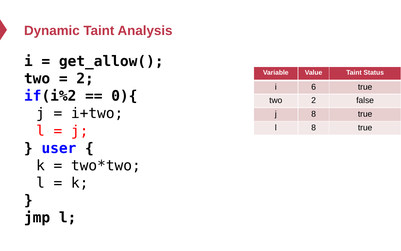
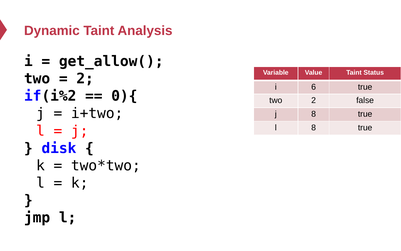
user: user -> disk
